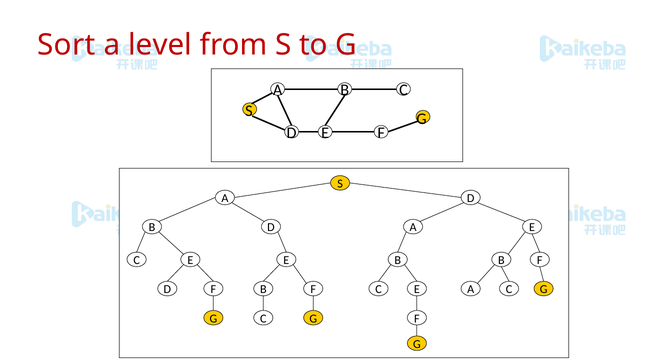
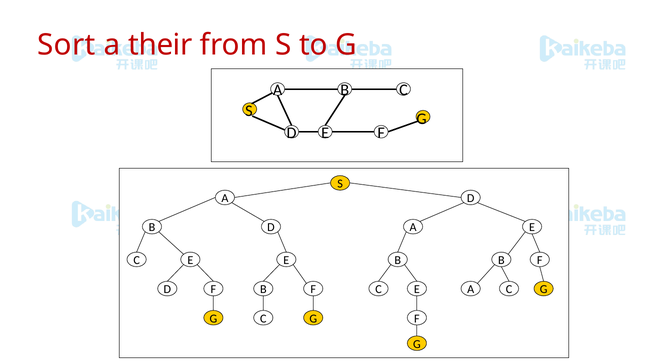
level: level -> their
